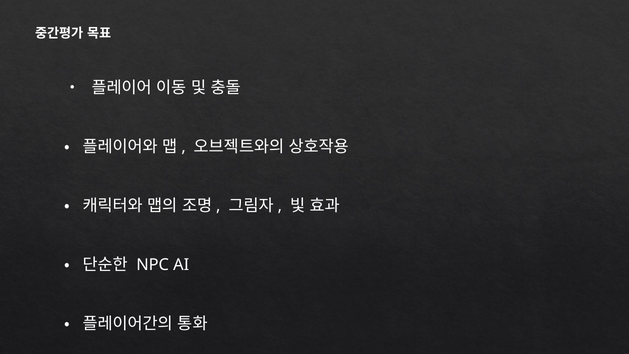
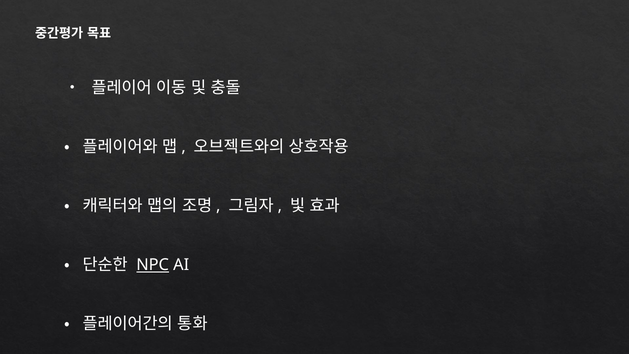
NPC underline: none -> present
